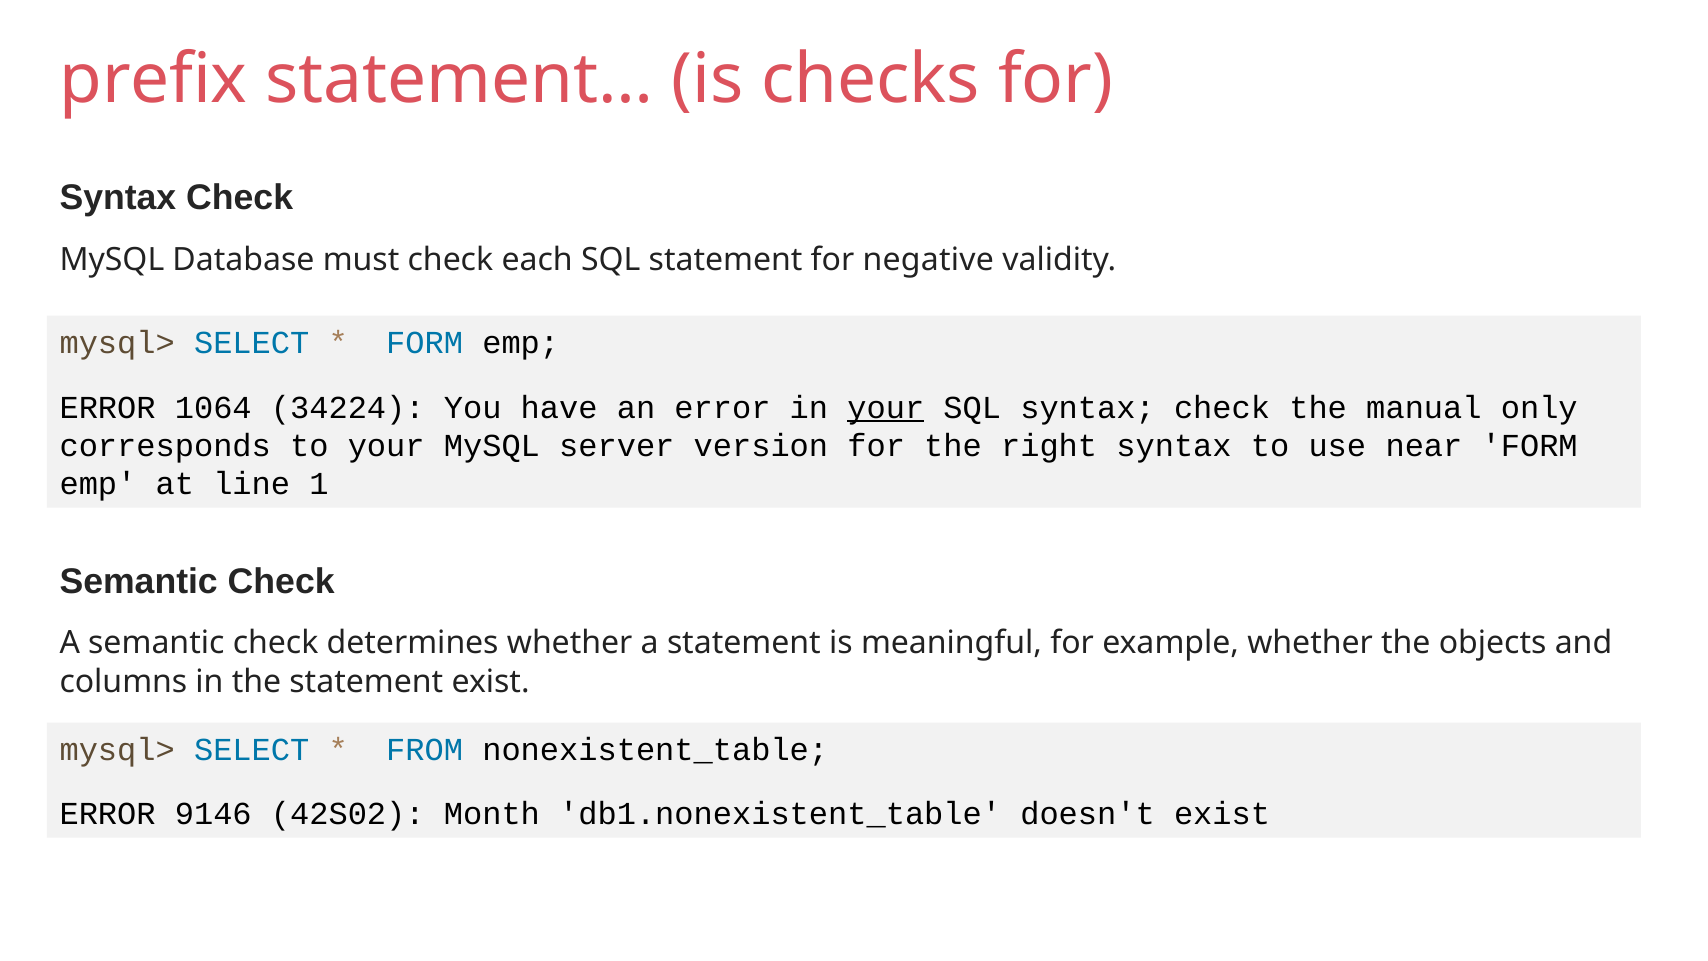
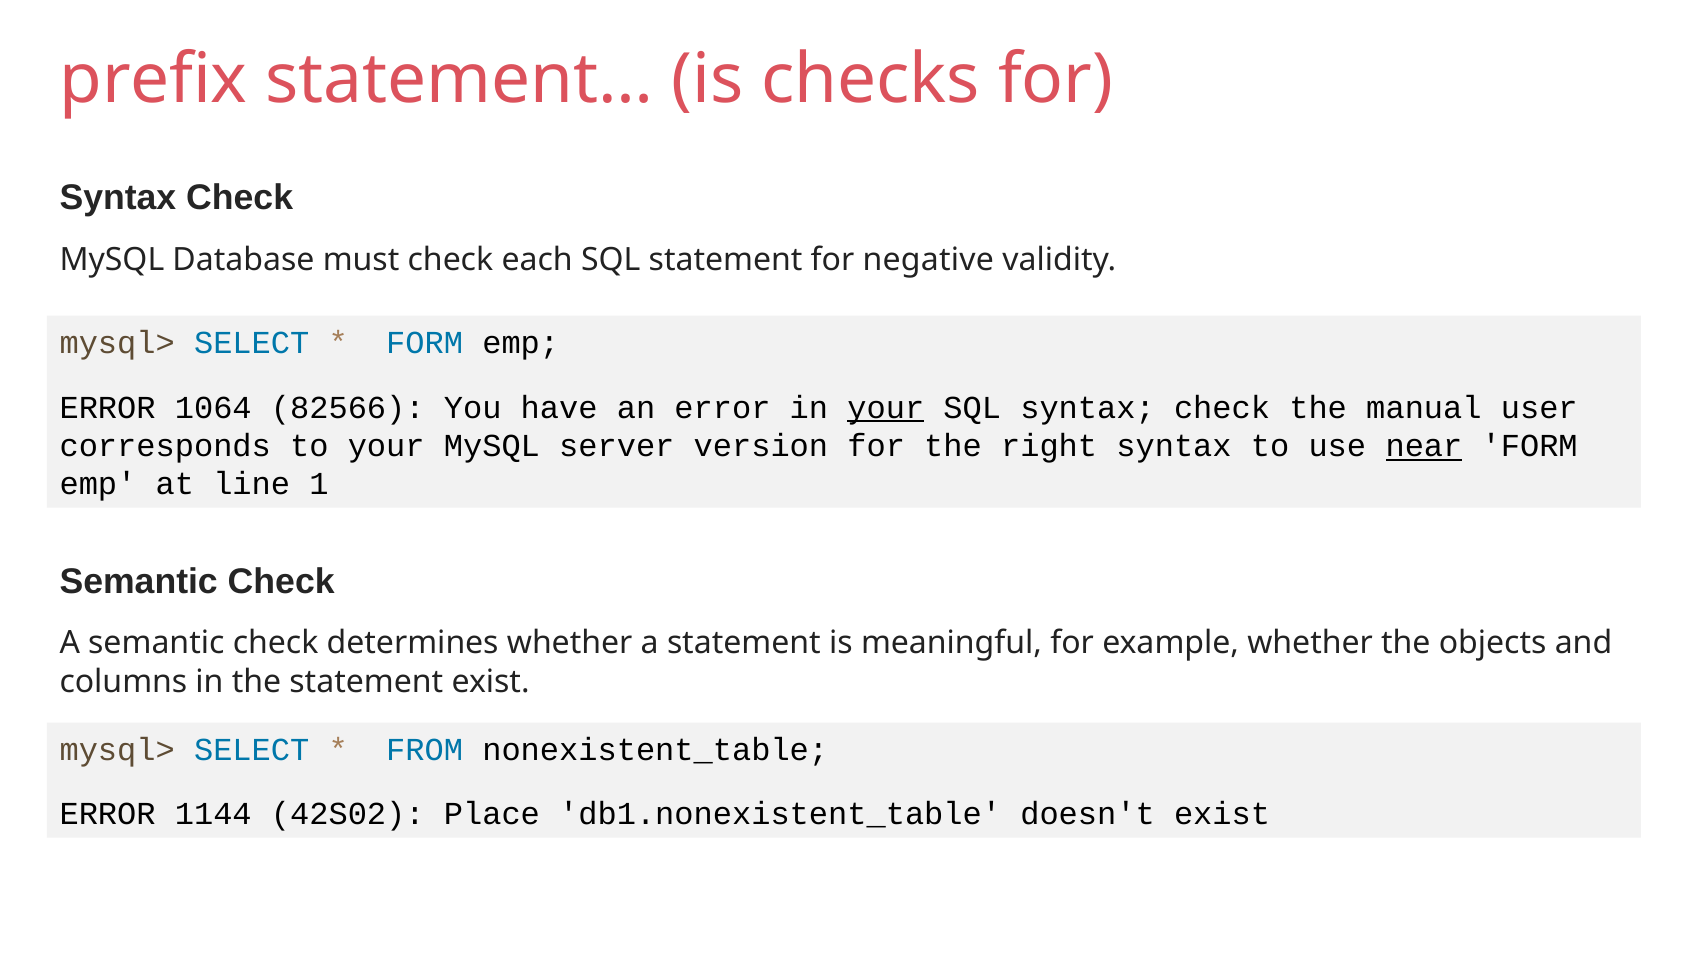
34224: 34224 -> 82566
only: only -> user
near underline: none -> present
9146: 9146 -> 1144
Month: Month -> Place
